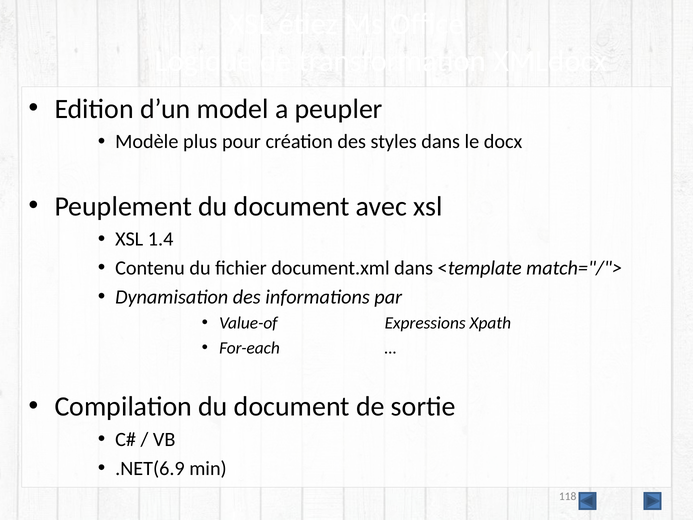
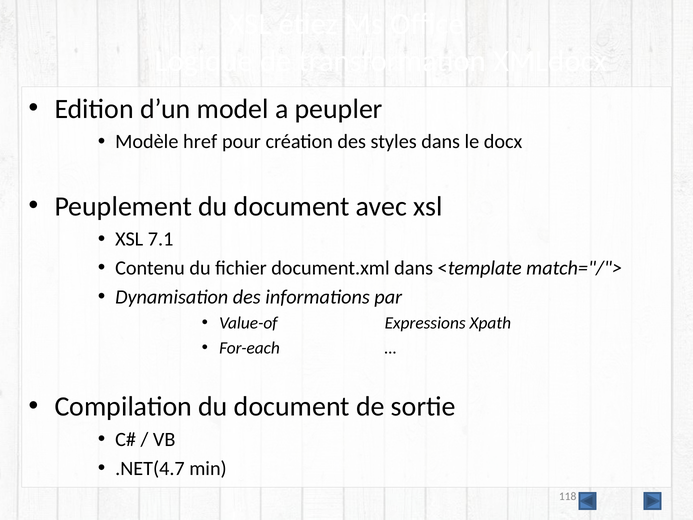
plus: plus -> href
1.4: 1.4 -> 7.1
.NET(6.9: .NET(6.9 -> .NET(4.7
